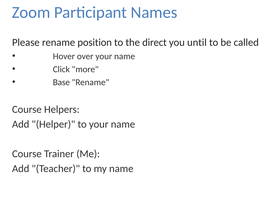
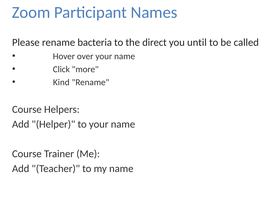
position: position -> bacteria
Base: Base -> Kind
